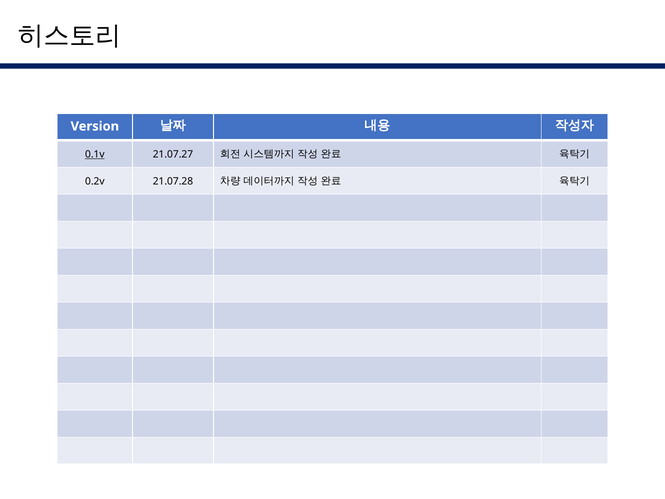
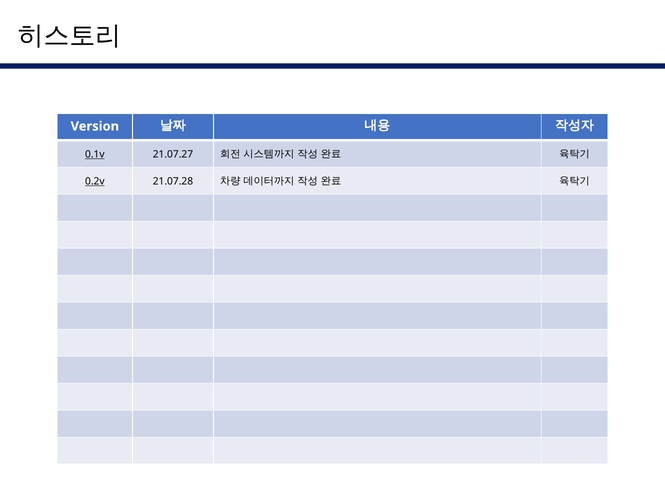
0.2v underline: none -> present
